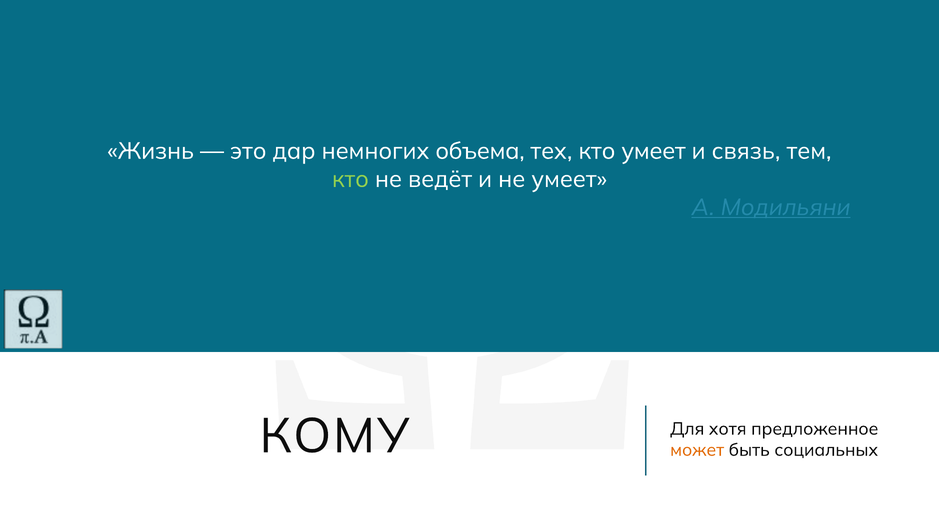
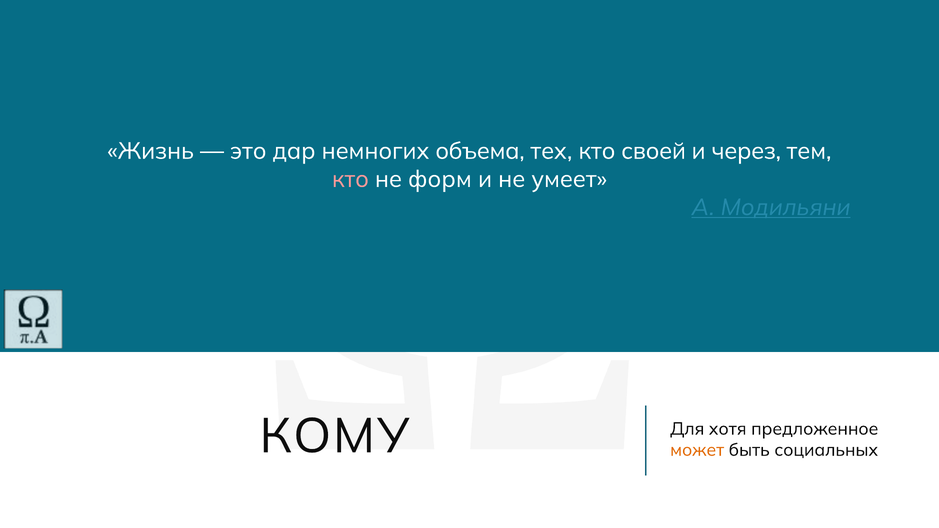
кто умеет: умеет -> своей
связь: связь -> через
кто at (350, 179) colour: light green -> pink
ведёт: ведёт -> форм
